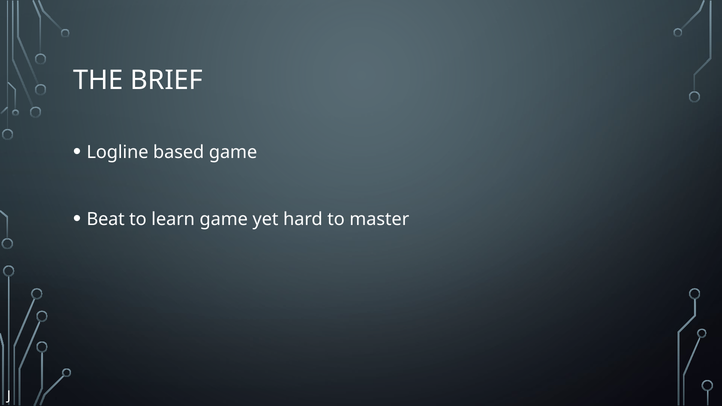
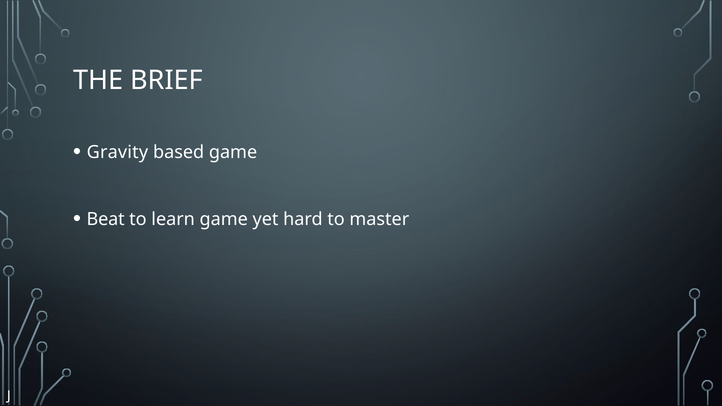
Logline: Logline -> Gravity
